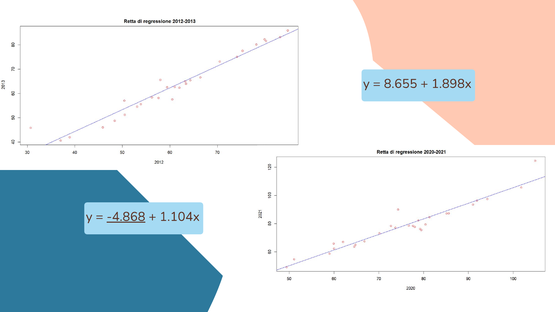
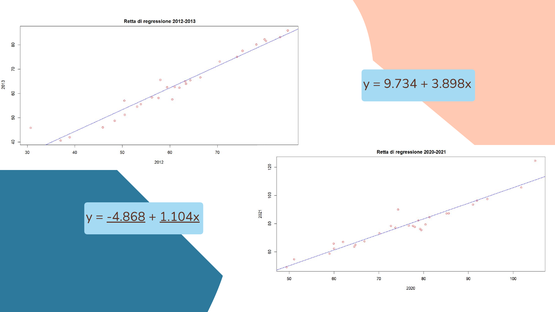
8.655: 8.655 -> 9.734
1.898x: 1.898x -> 3.898x
1.104x underline: none -> present
